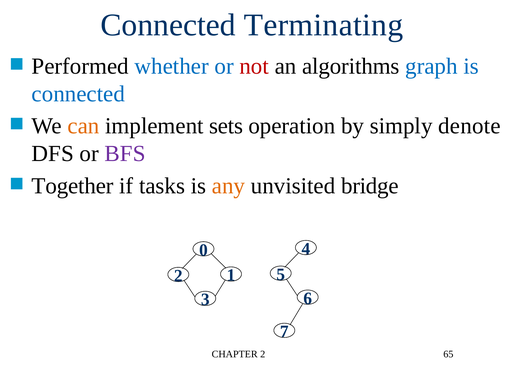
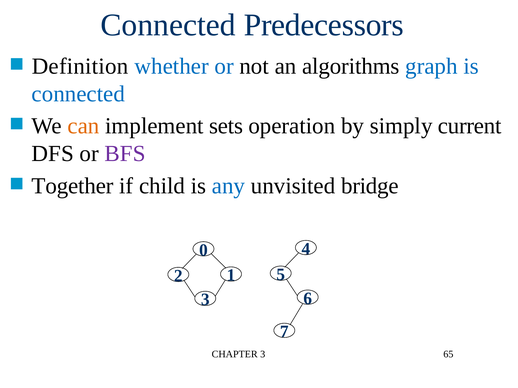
Terminating: Terminating -> Predecessors
Performed: Performed -> Definition
not colour: red -> black
denote: denote -> current
tasks: tasks -> child
any colour: orange -> blue
CHAPTER 2: 2 -> 3
